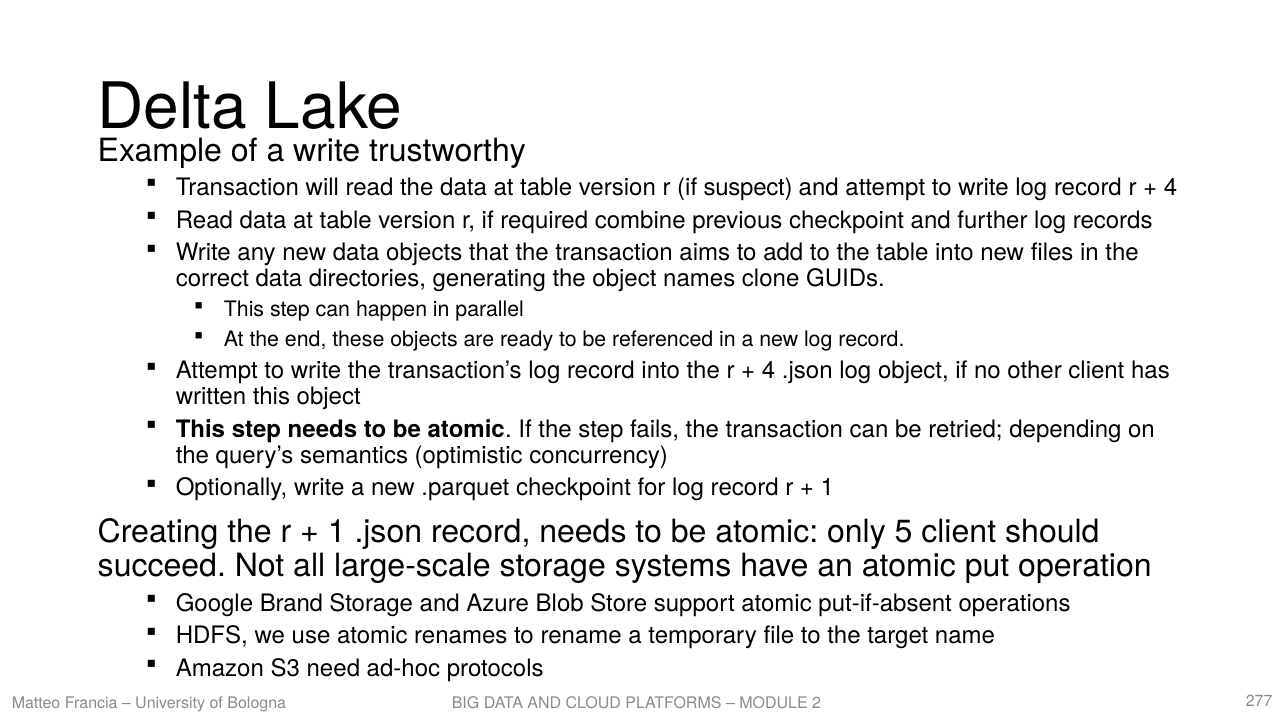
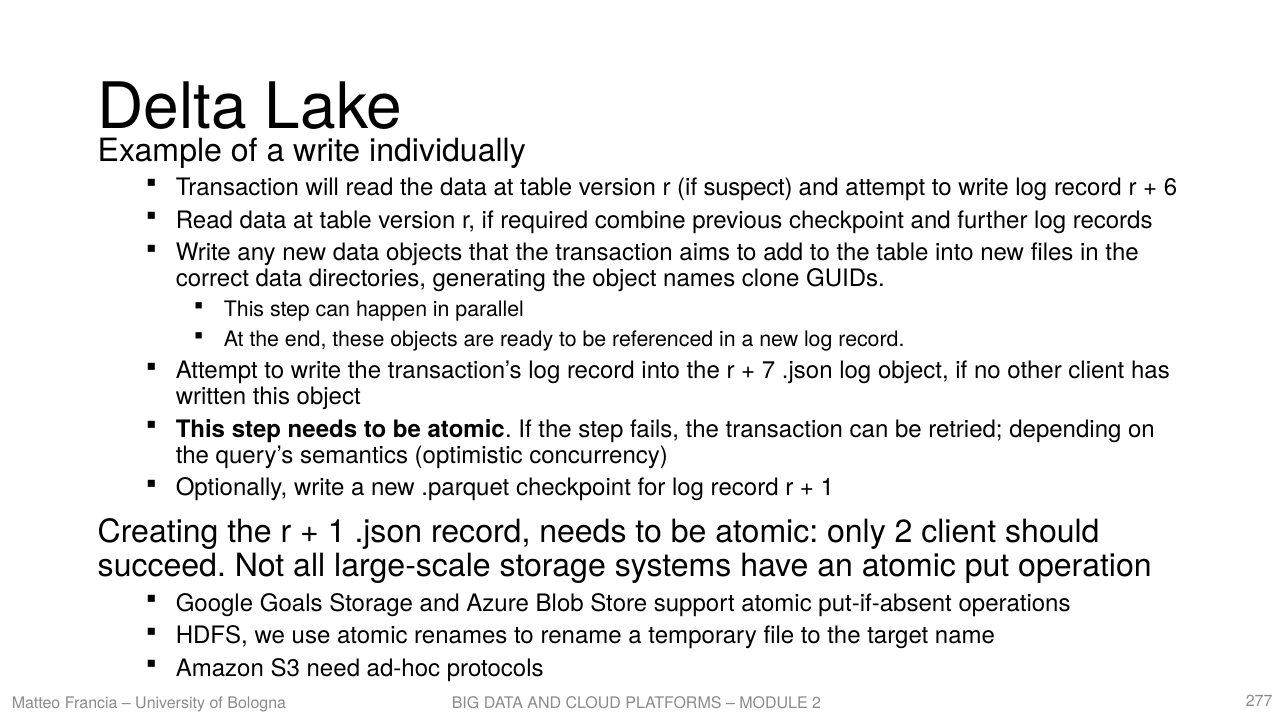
trustworthy: trustworthy -> individually
4 at (1171, 188): 4 -> 6
4 at (769, 371): 4 -> 7
only 5: 5 -> 2
Brand: Brand -> Goals
